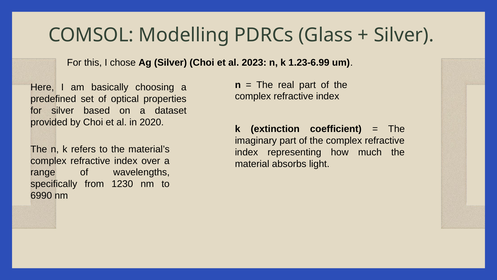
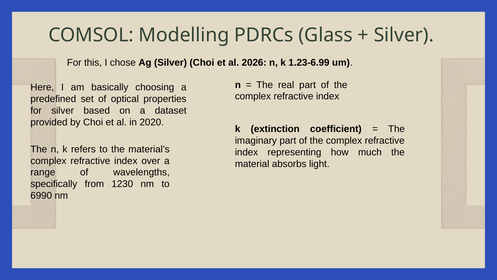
2023: 2023 -> 2026
